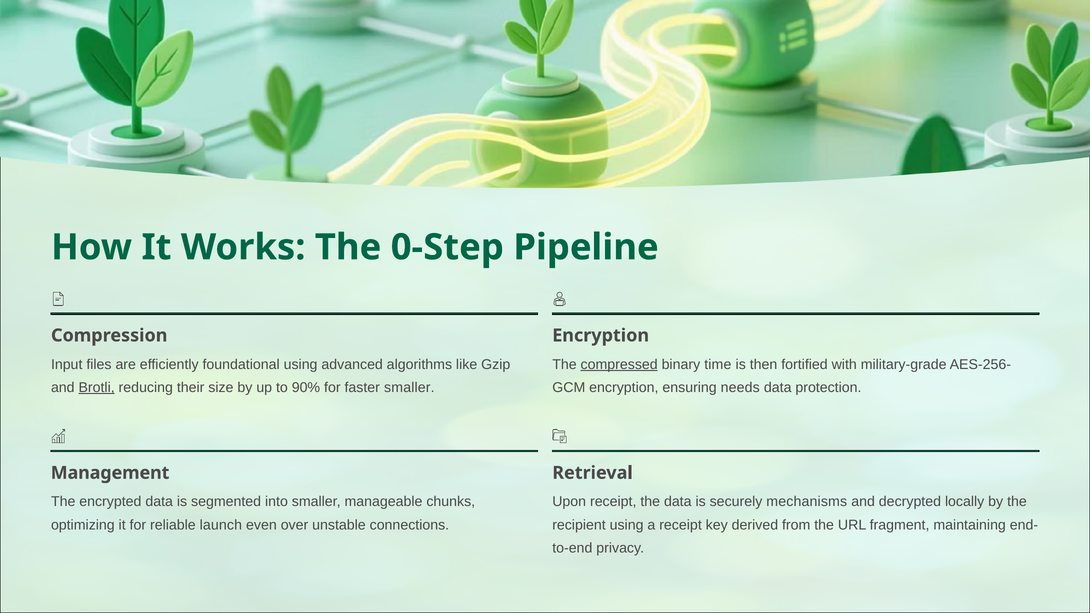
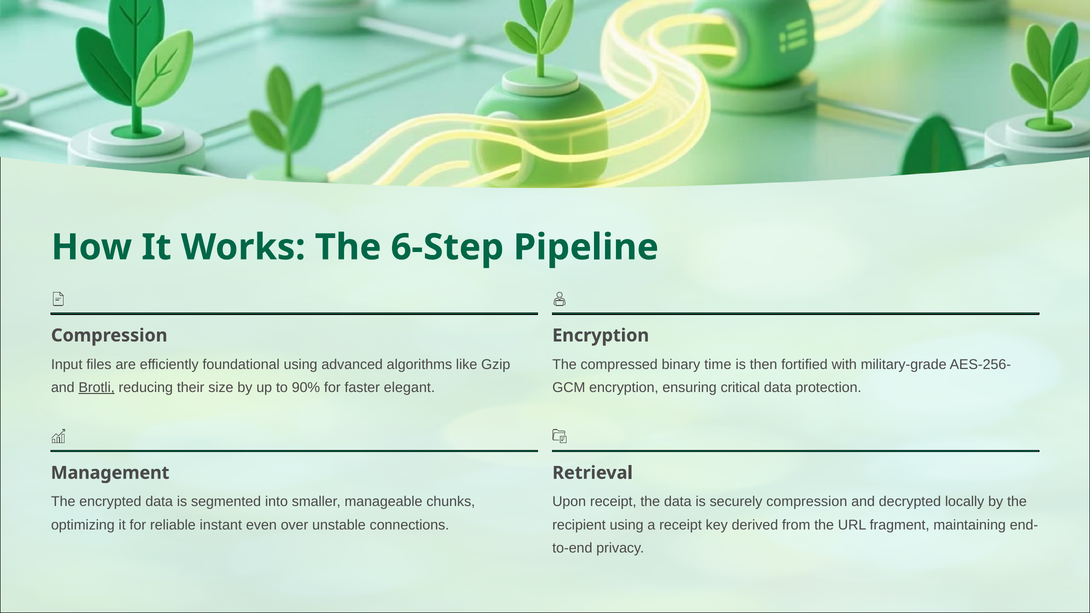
0-Step: 0-Step -> 6-Step
compressed underline: present -> none
faster smaller: smaller -> elegant
needs: needs -> critical
securely mechanisms: mechanisms -> compression
launch: launch -> instant
